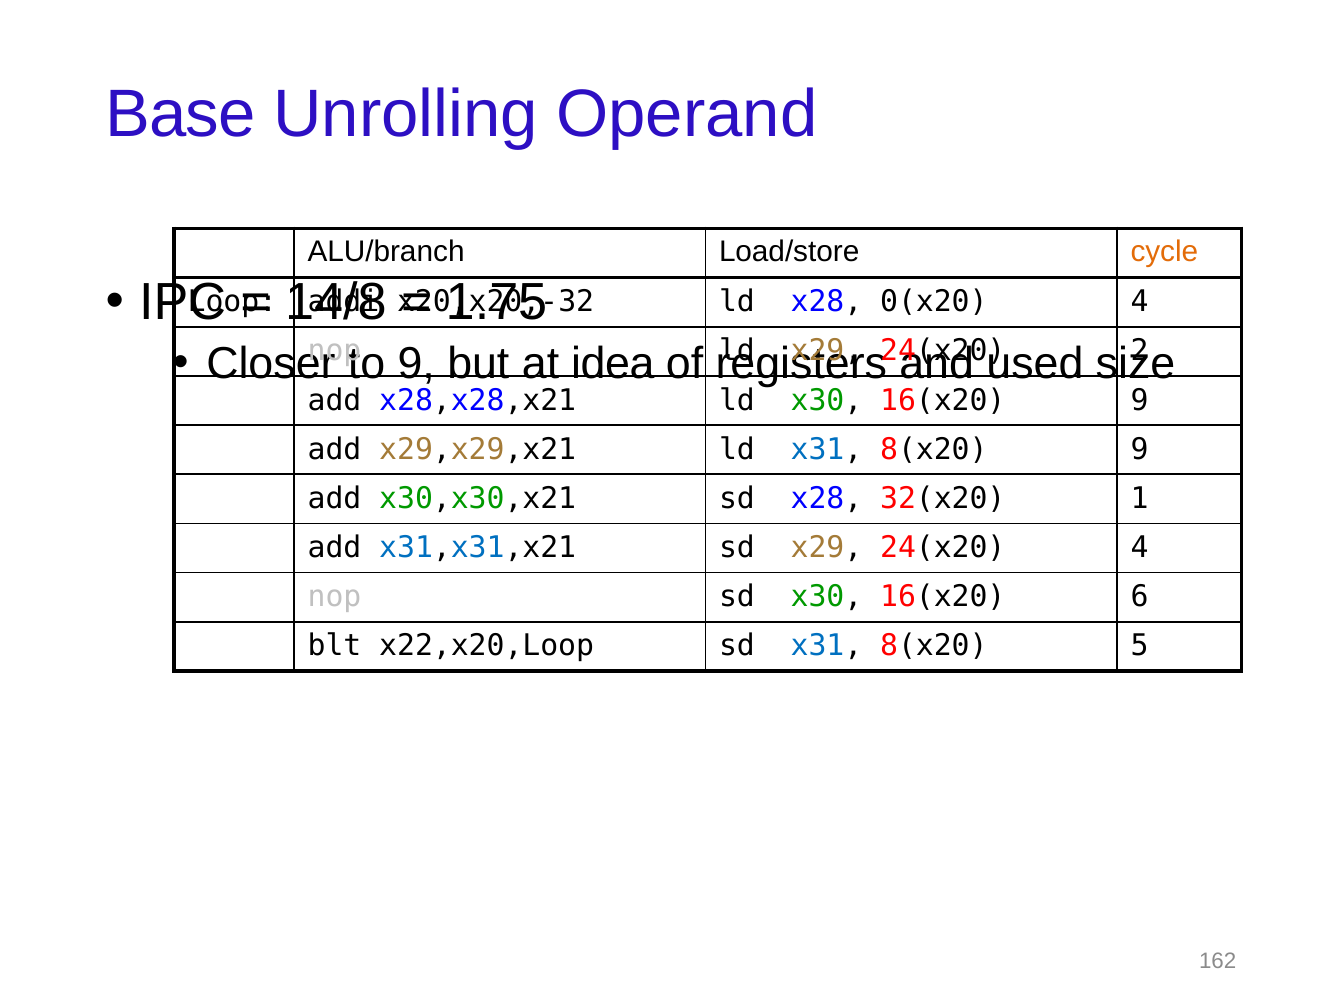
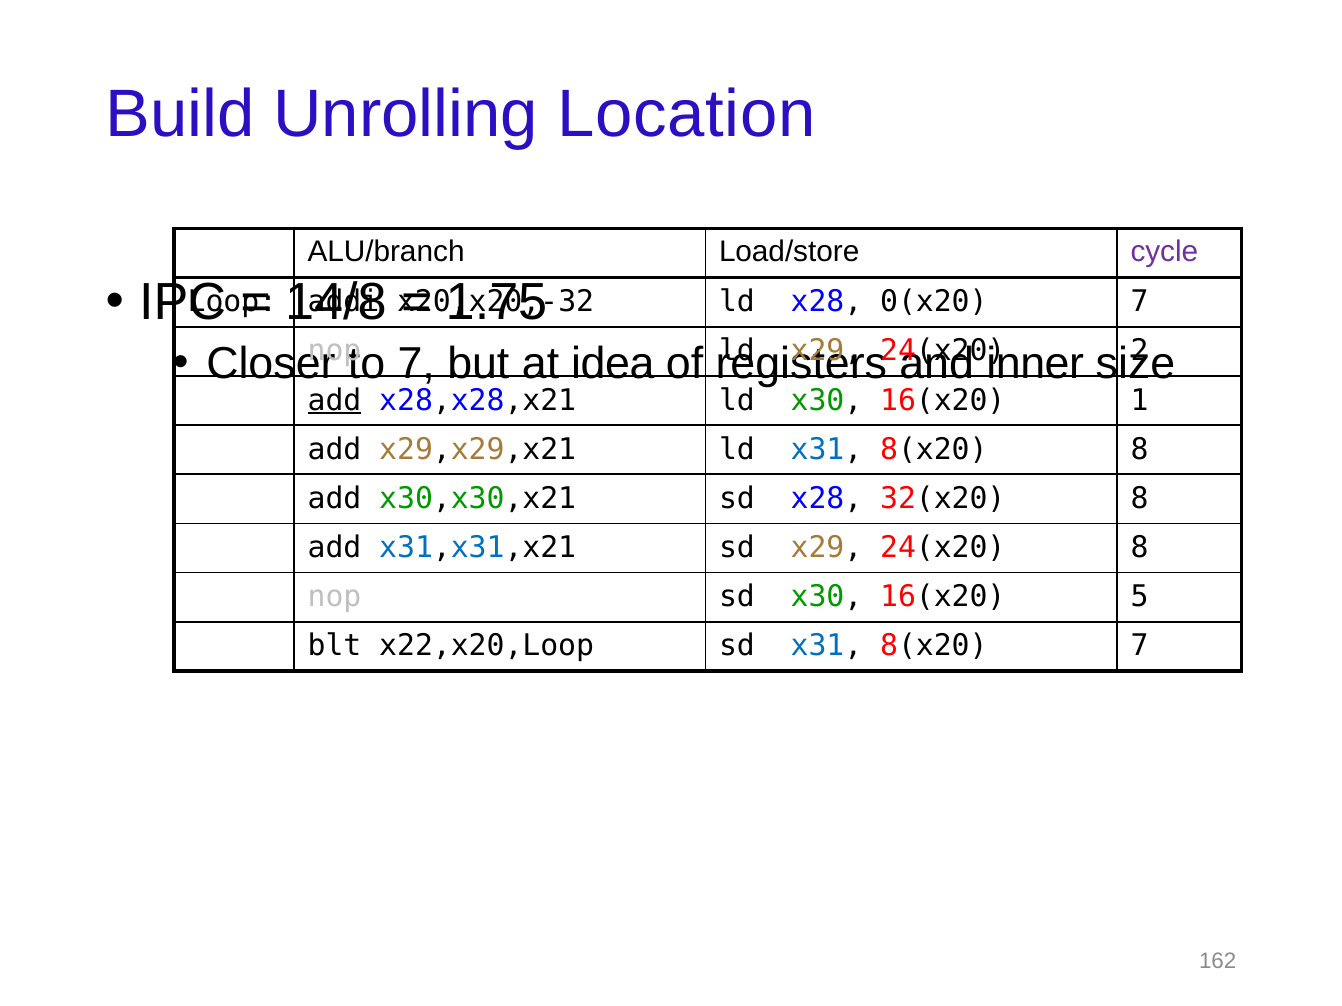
Base: Base -> Build
Operand: Operand -> Location
cycle colour: orange -> purple
0(x20 4: 4 -> 7
to 9: 9 -> 7
used: used -> inner
add at (335, 401) underline: none -> present
16(x20 9: 9 -> 1
8(x20 9: 9 -> 8
32(x20 1: 1 -> 8
24(x20 4: 4 -> 8
6: 6 -> 5
8(x20 5: 5 -> 7
